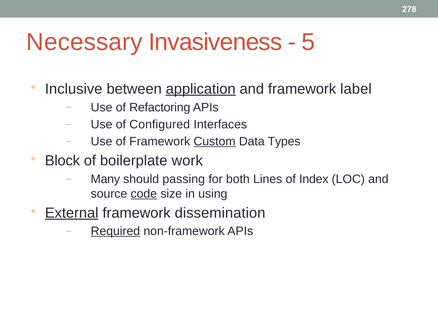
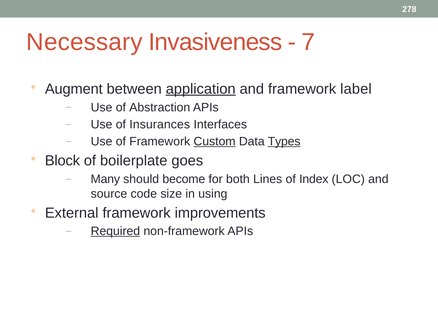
5: 5 -> 7
Inclusive: Inclusive -> Augment
Refactoring: Refactoring -> Abstraction
Configured: Configured -> Insurances
Types underline: none -> present
work: work -> goes
passing: passing -> become
code underline: present -> none
External underline: present -> none
dissemination: dissemination -> improvements
